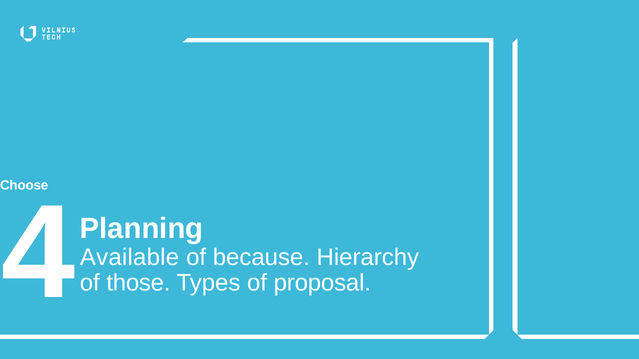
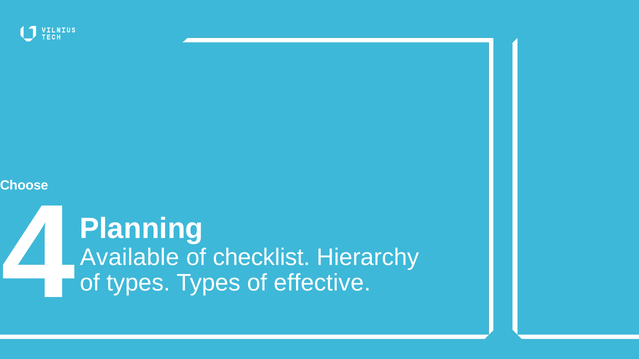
because: because -> checklist
of those: those -> types
proposal: proposal -> effective
